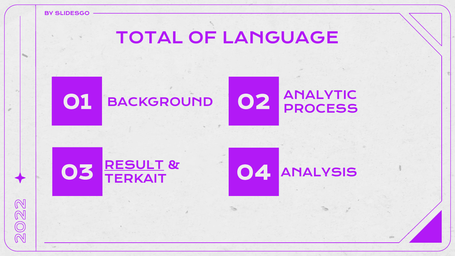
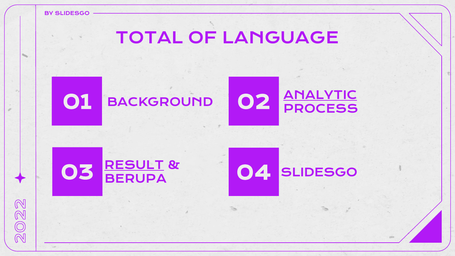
ANALYTIC underline: none -> present
04 ANALYSIS: ANALYSIS -> SLIDESGO
TERKAIT: TERKAIT -> BERUPA
